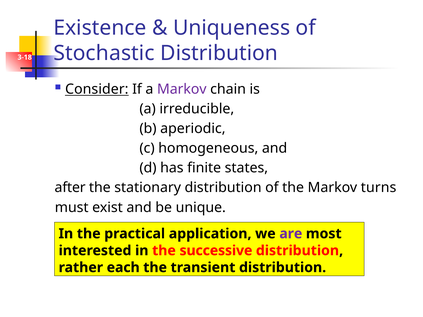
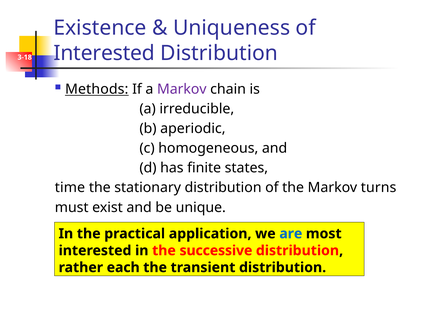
Stochastic at (104, 53): Stochastic -> Interested
Consider: Consider -> Methods
after: after -> time
are colour: purple -> blue
